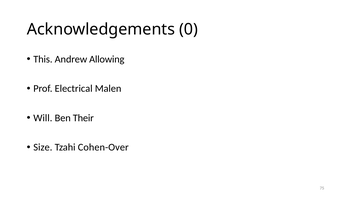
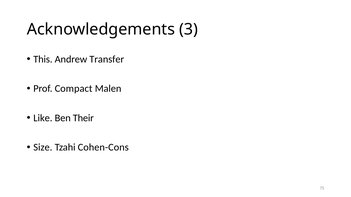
0: 0 -> 3
Allowing: Allowing -> Transfer
Electrical: Electrical -> Compact
Will: Will -> Like
Cohen-Over: Cohen-Over -> Cohen-Cons
